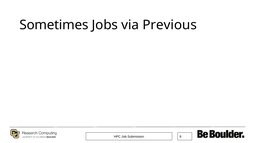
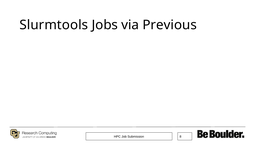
Sometimes: Sometimes -> Slurmtools
